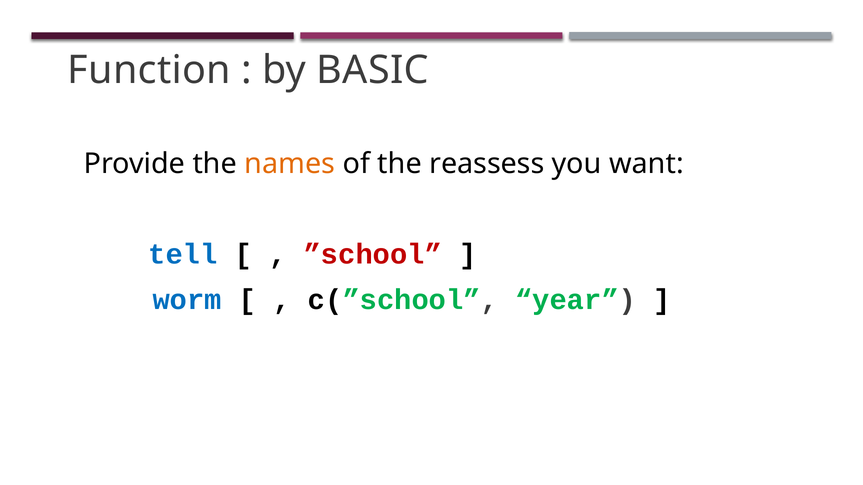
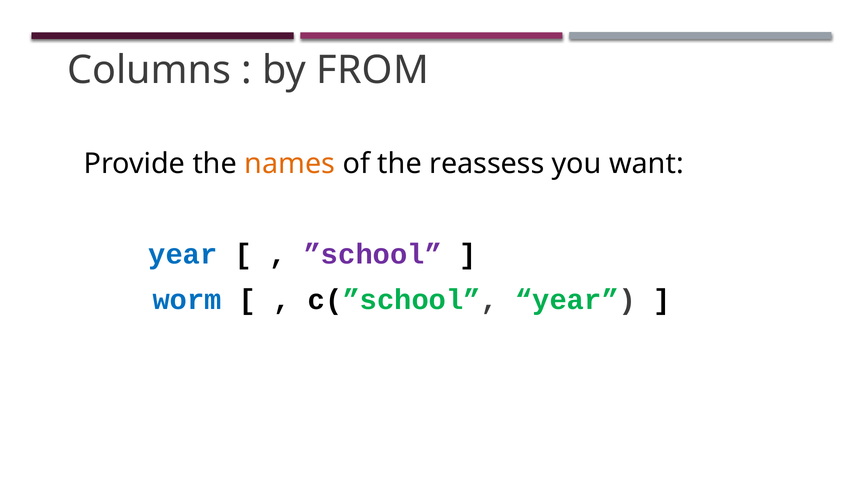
Function: Function -> Columns
BASIC: BASIC -> FROM
tell at (183, 255): tell -> year
”school colour: red -> purple
